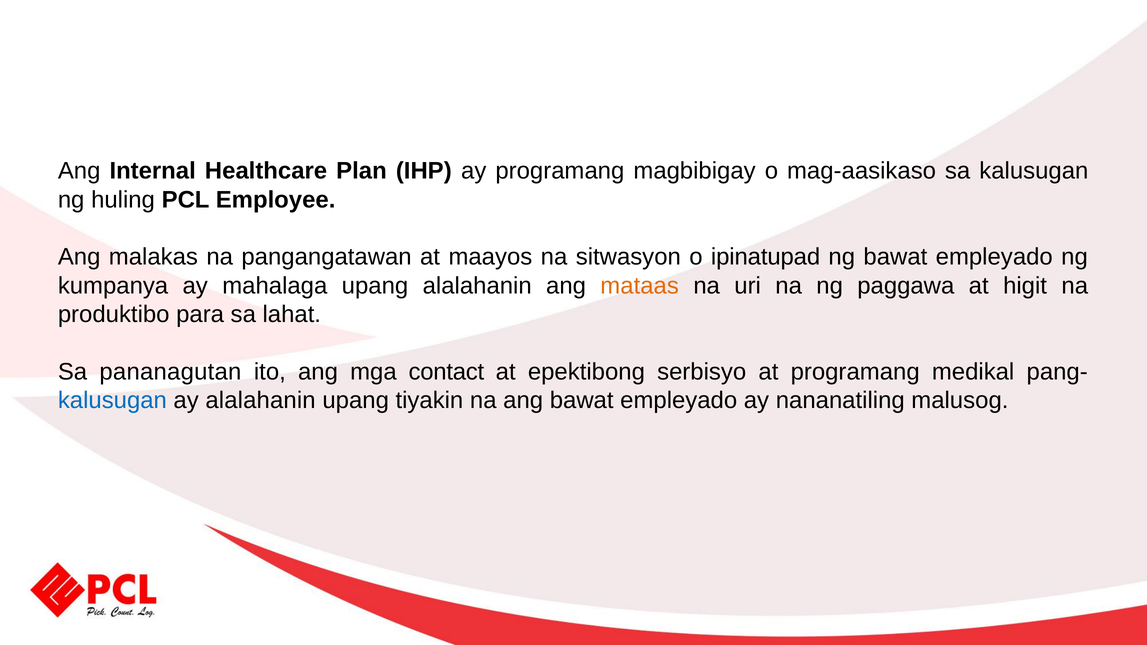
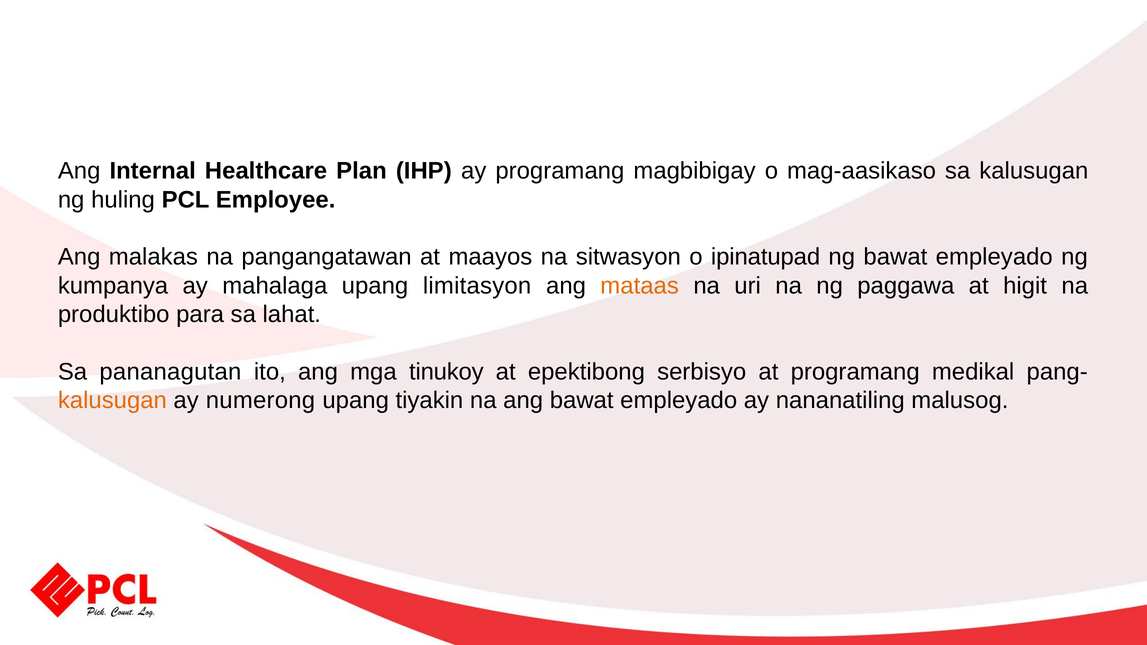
upang alalahanin: alalahanin -> limitasyon
contact: contact -> tinukoy
kalusugan at (112, 401) colour: blue -> orange
ay alalahanin: alalahanin -> numerong
